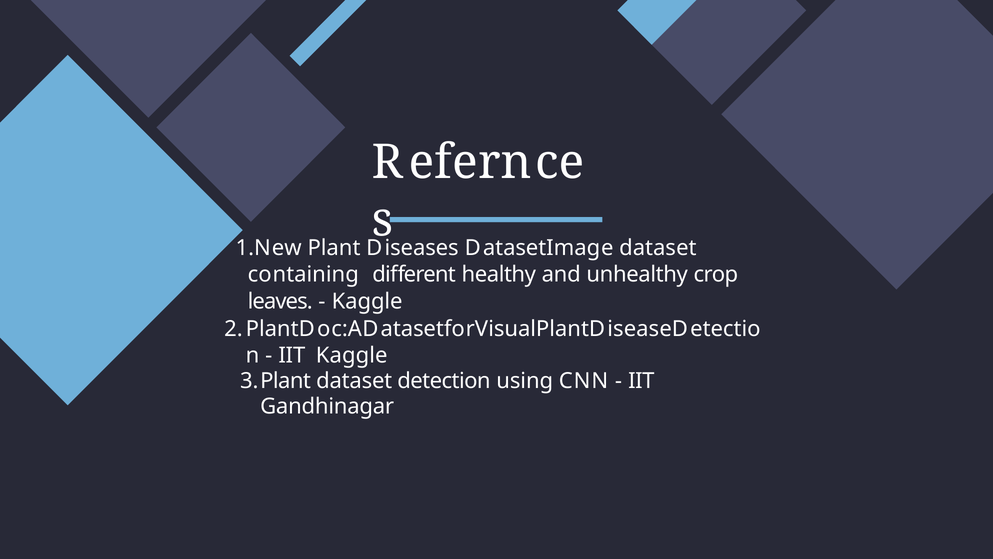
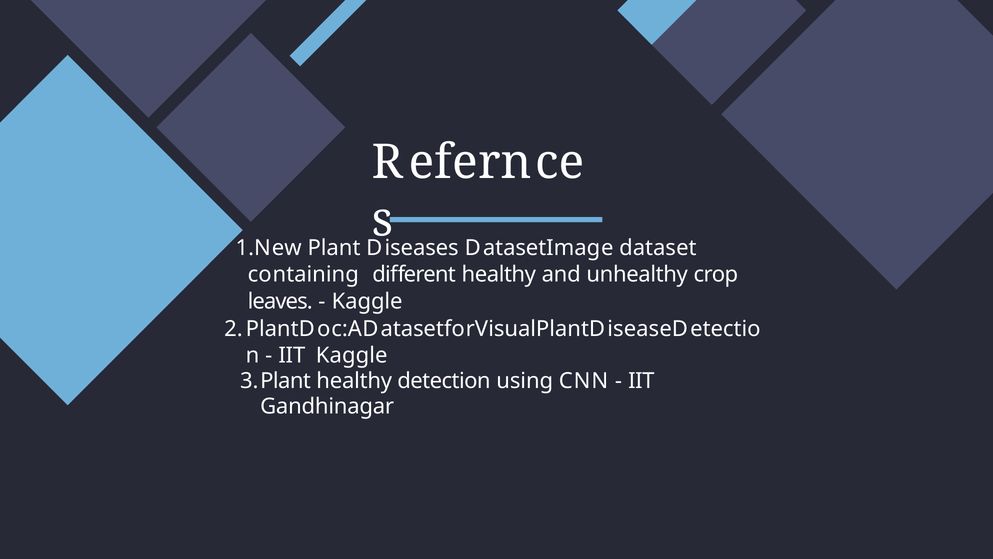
dataset at (354, 381): dataset -> healthy
